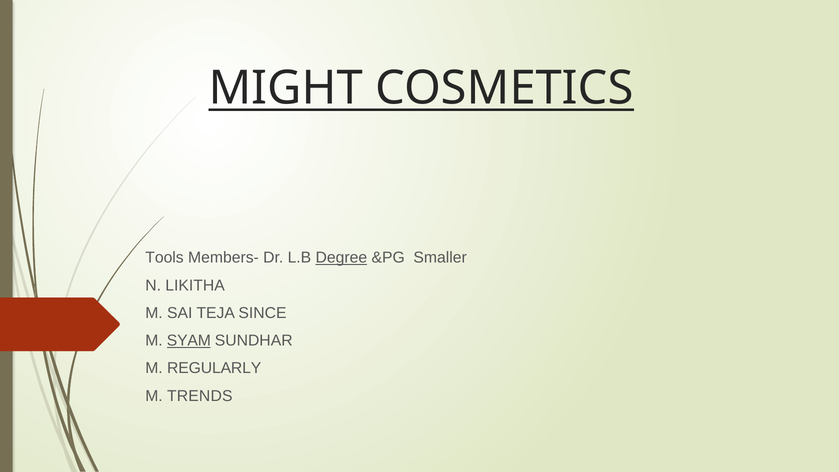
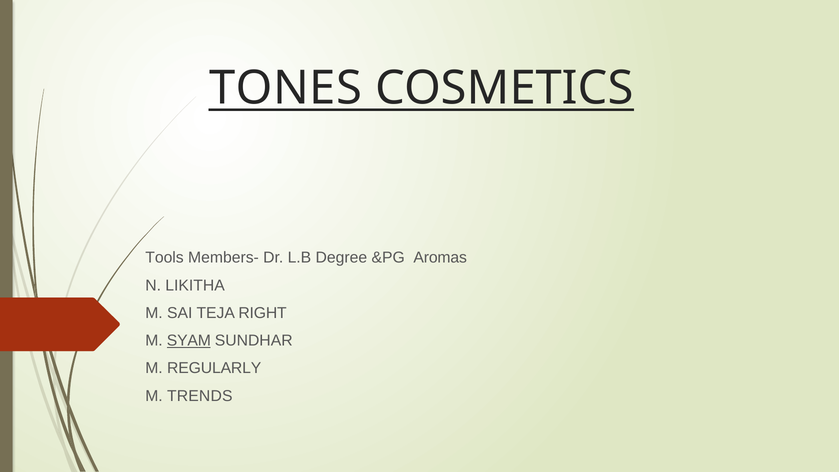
MIGHT: MIGHT -> TONES
Degree underline: present -> none
Smaller: Smaller -> Aromas
SINCE: SINCE -> RIGHT
